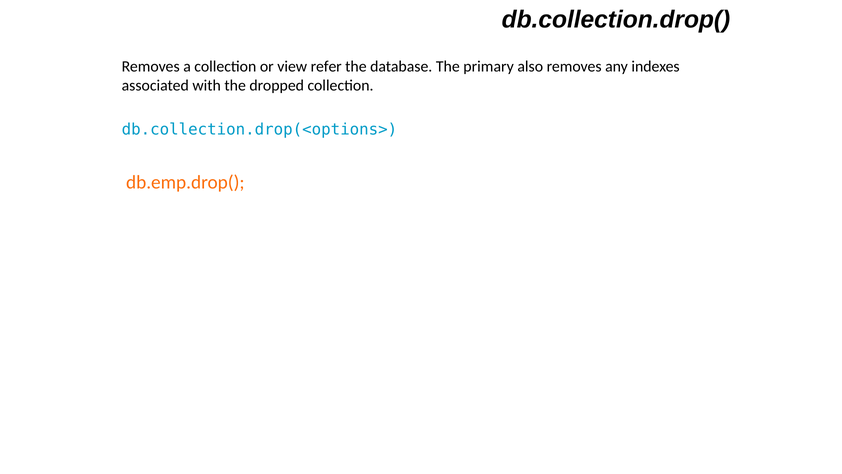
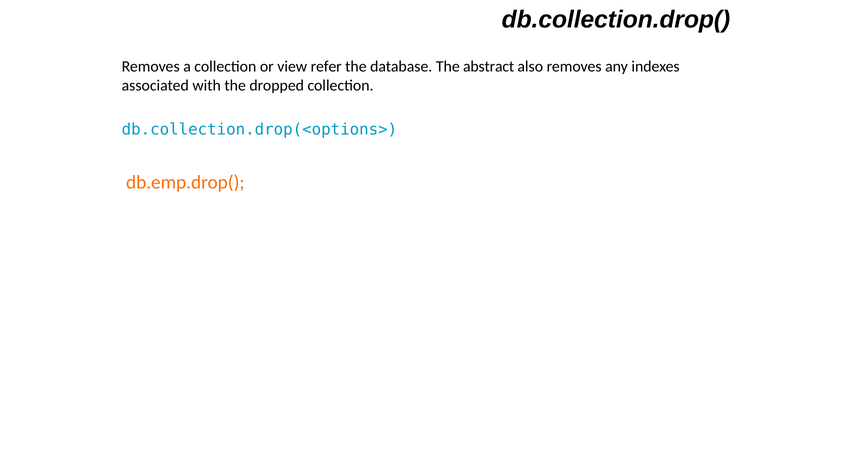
primary: primary -> abstract
